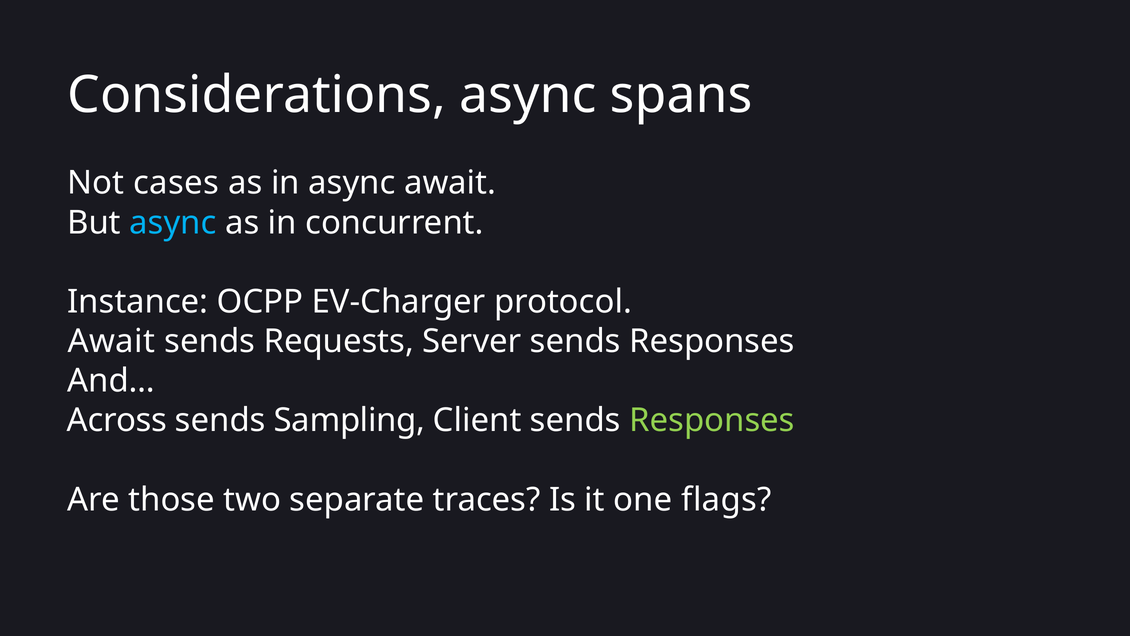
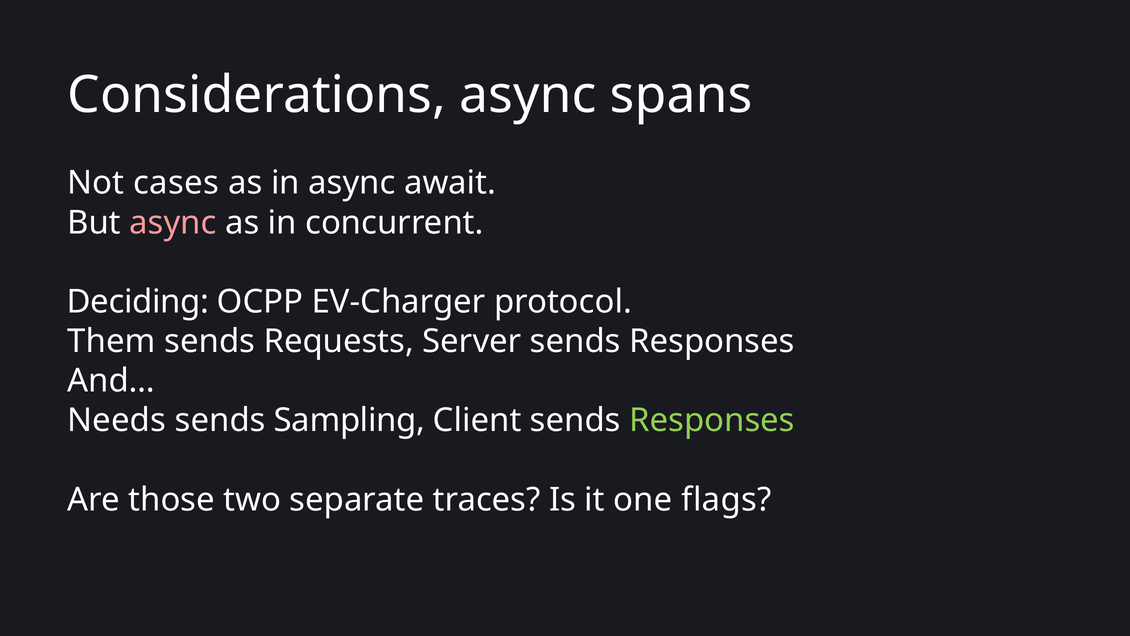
async at (173, 222) colour: light blue -> pink
Instance: Instance -> Deciding
Await at (111, 341): Await -> Them
Across: Across -> Needs
